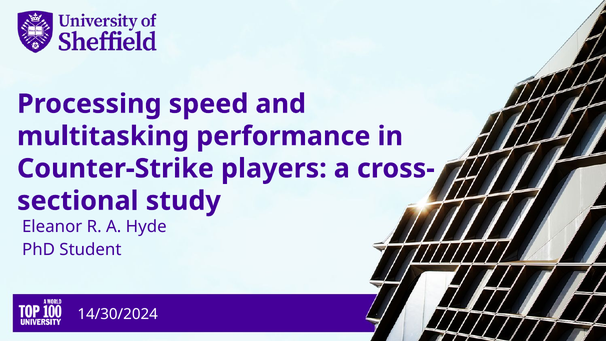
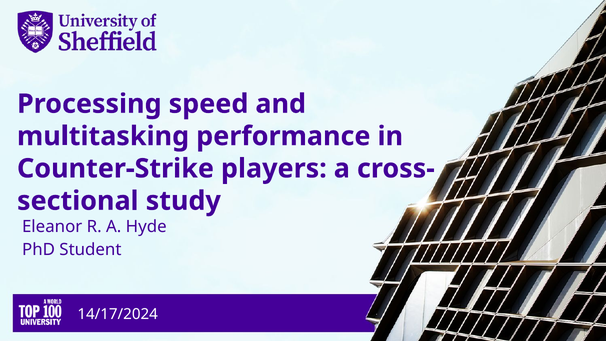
14/30/2024: 14/30/2024 -> 14/17/2024
